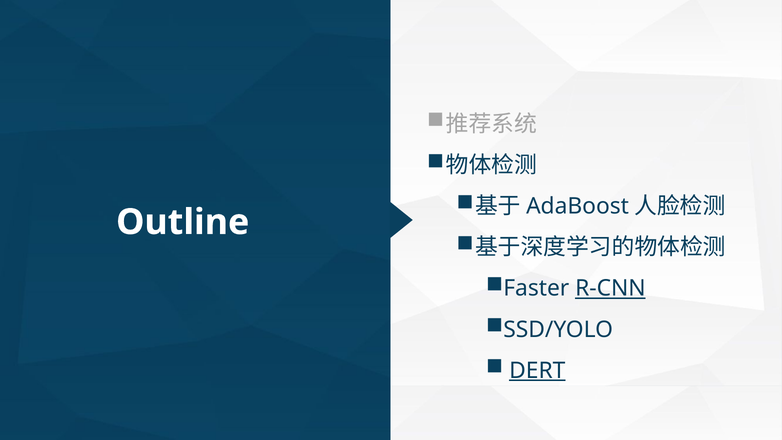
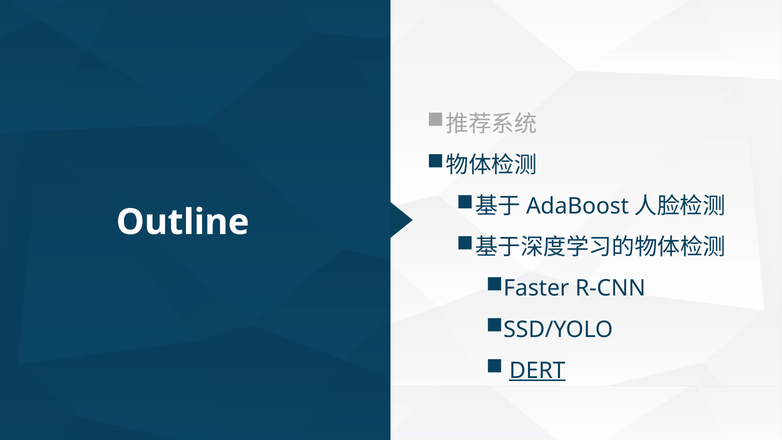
R-CNN underline: present -> none
